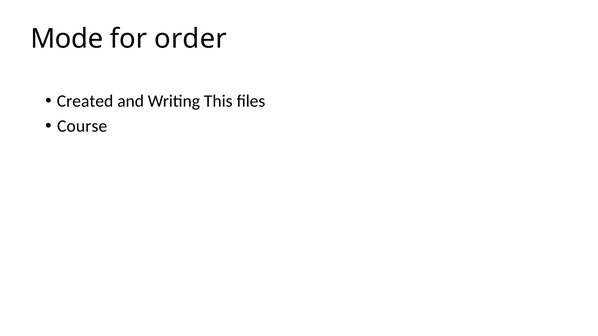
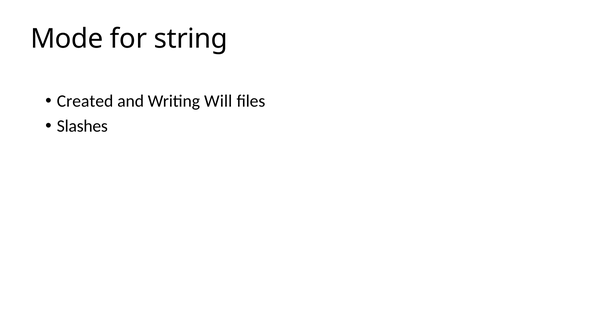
order: order -> string
This: This -> Will
Course: Course -> Slashes
